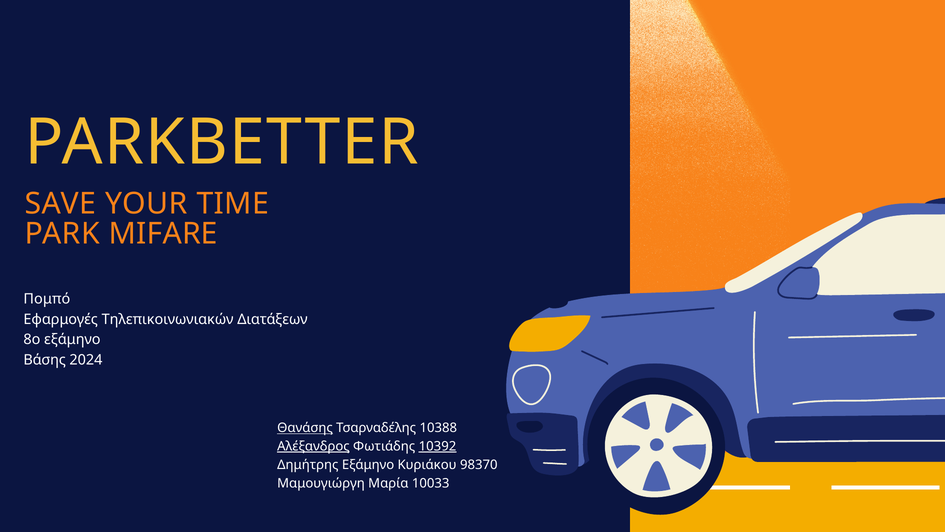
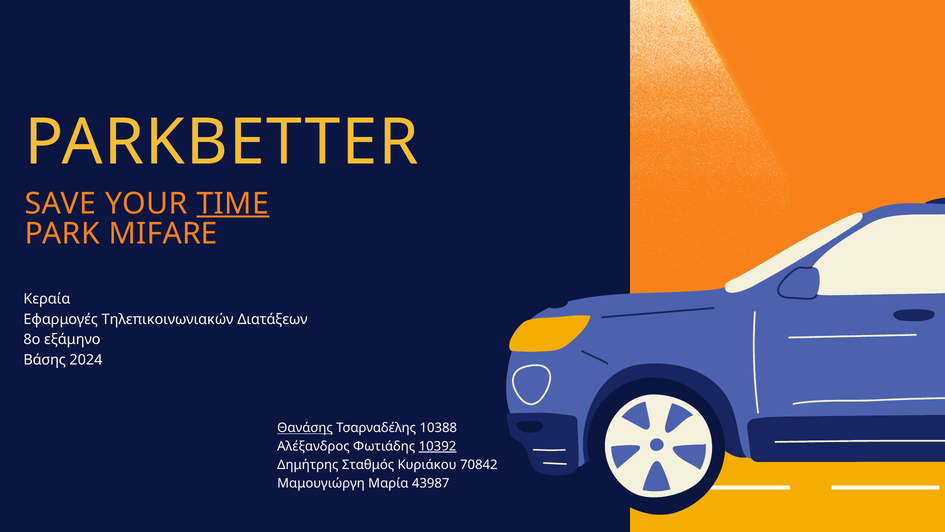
TIME underline: none -> present
Πομπό: Πομπό -> Κεραία
Αλέξανδρος underline: present -> none
Δημήτρης Εξάμηνο: Εξάμηνο -> Σταθμός
98370: 98370 -> 70842
10033: 10033 -> 43987
